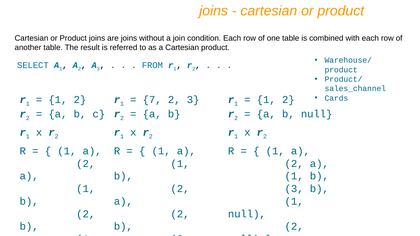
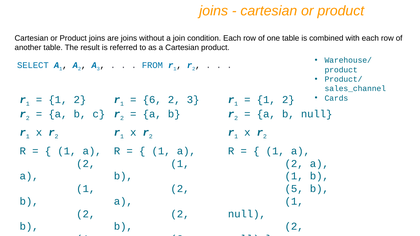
7: 7 -> 6
3 at (294, 189): 3 -> 5
